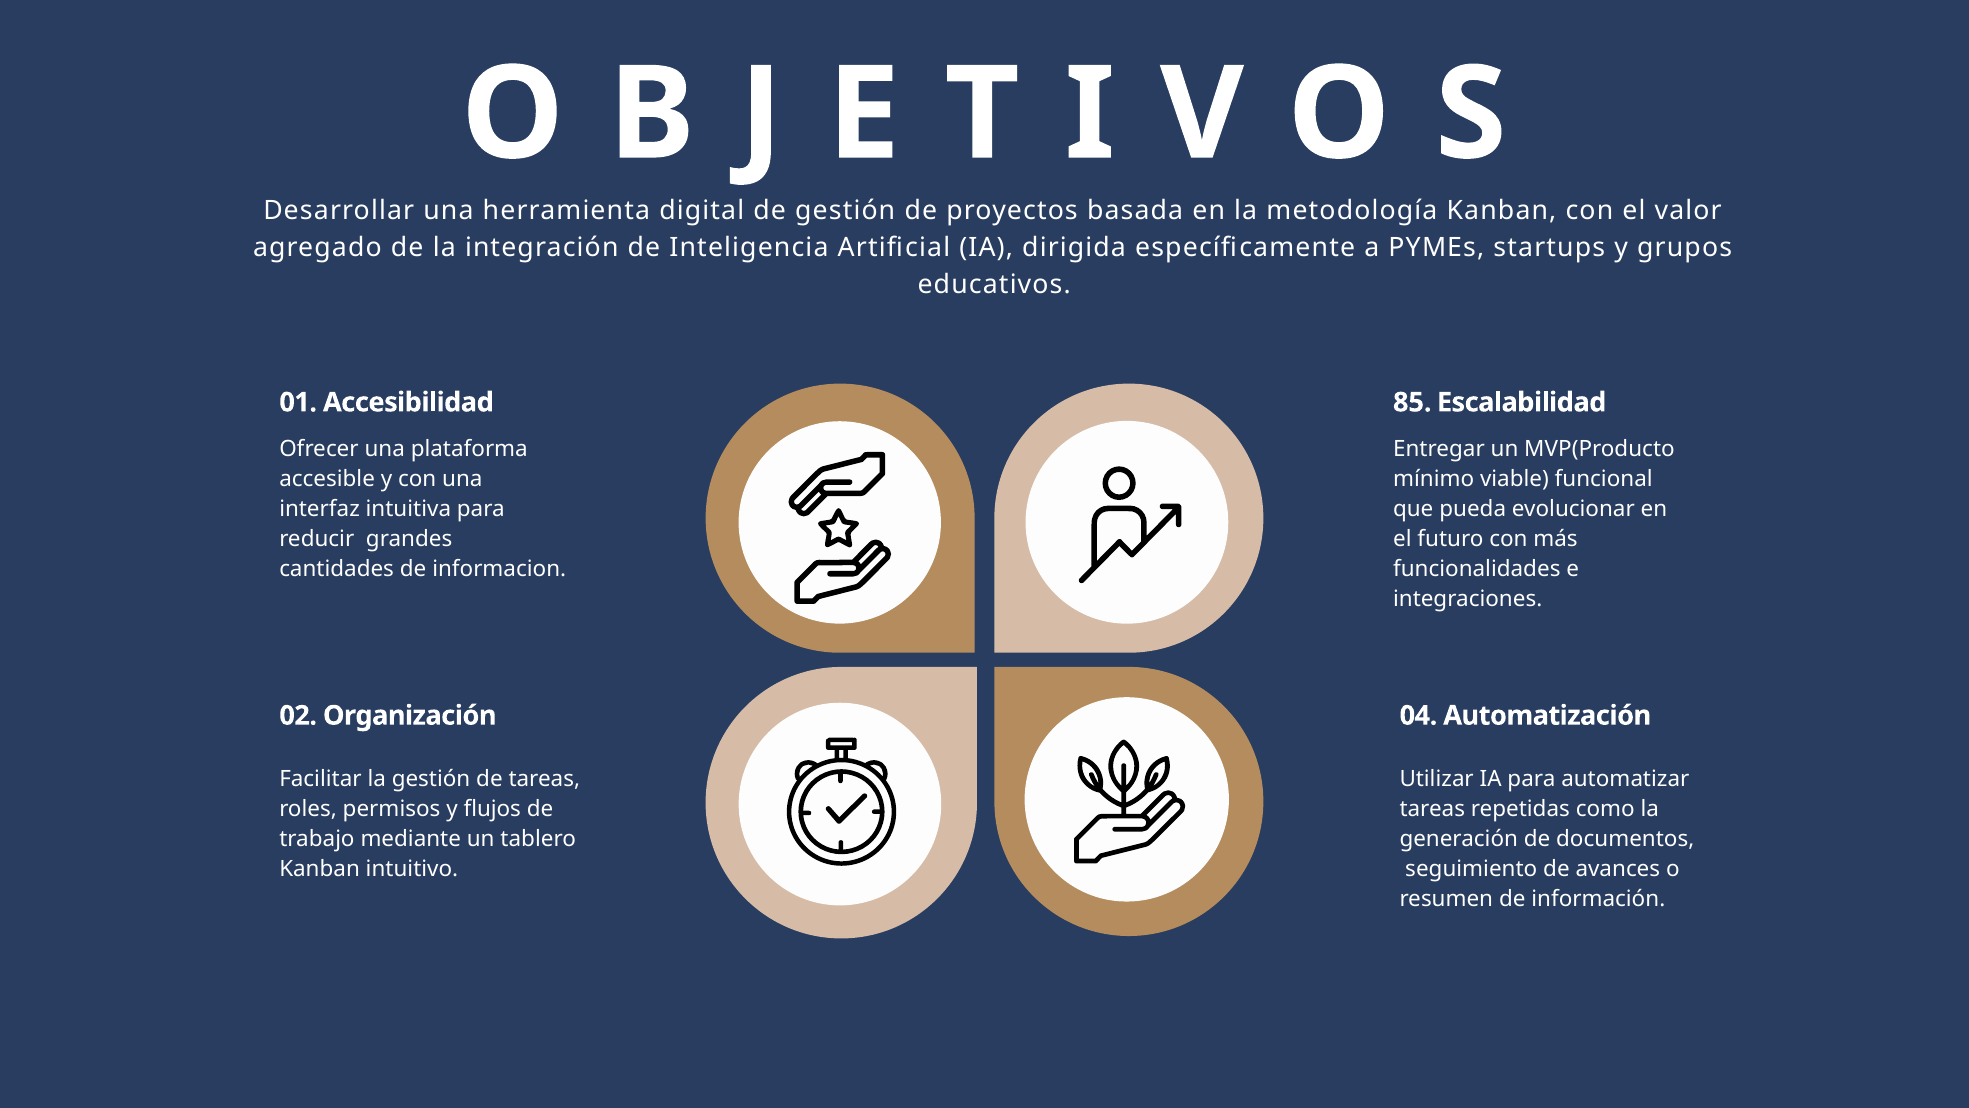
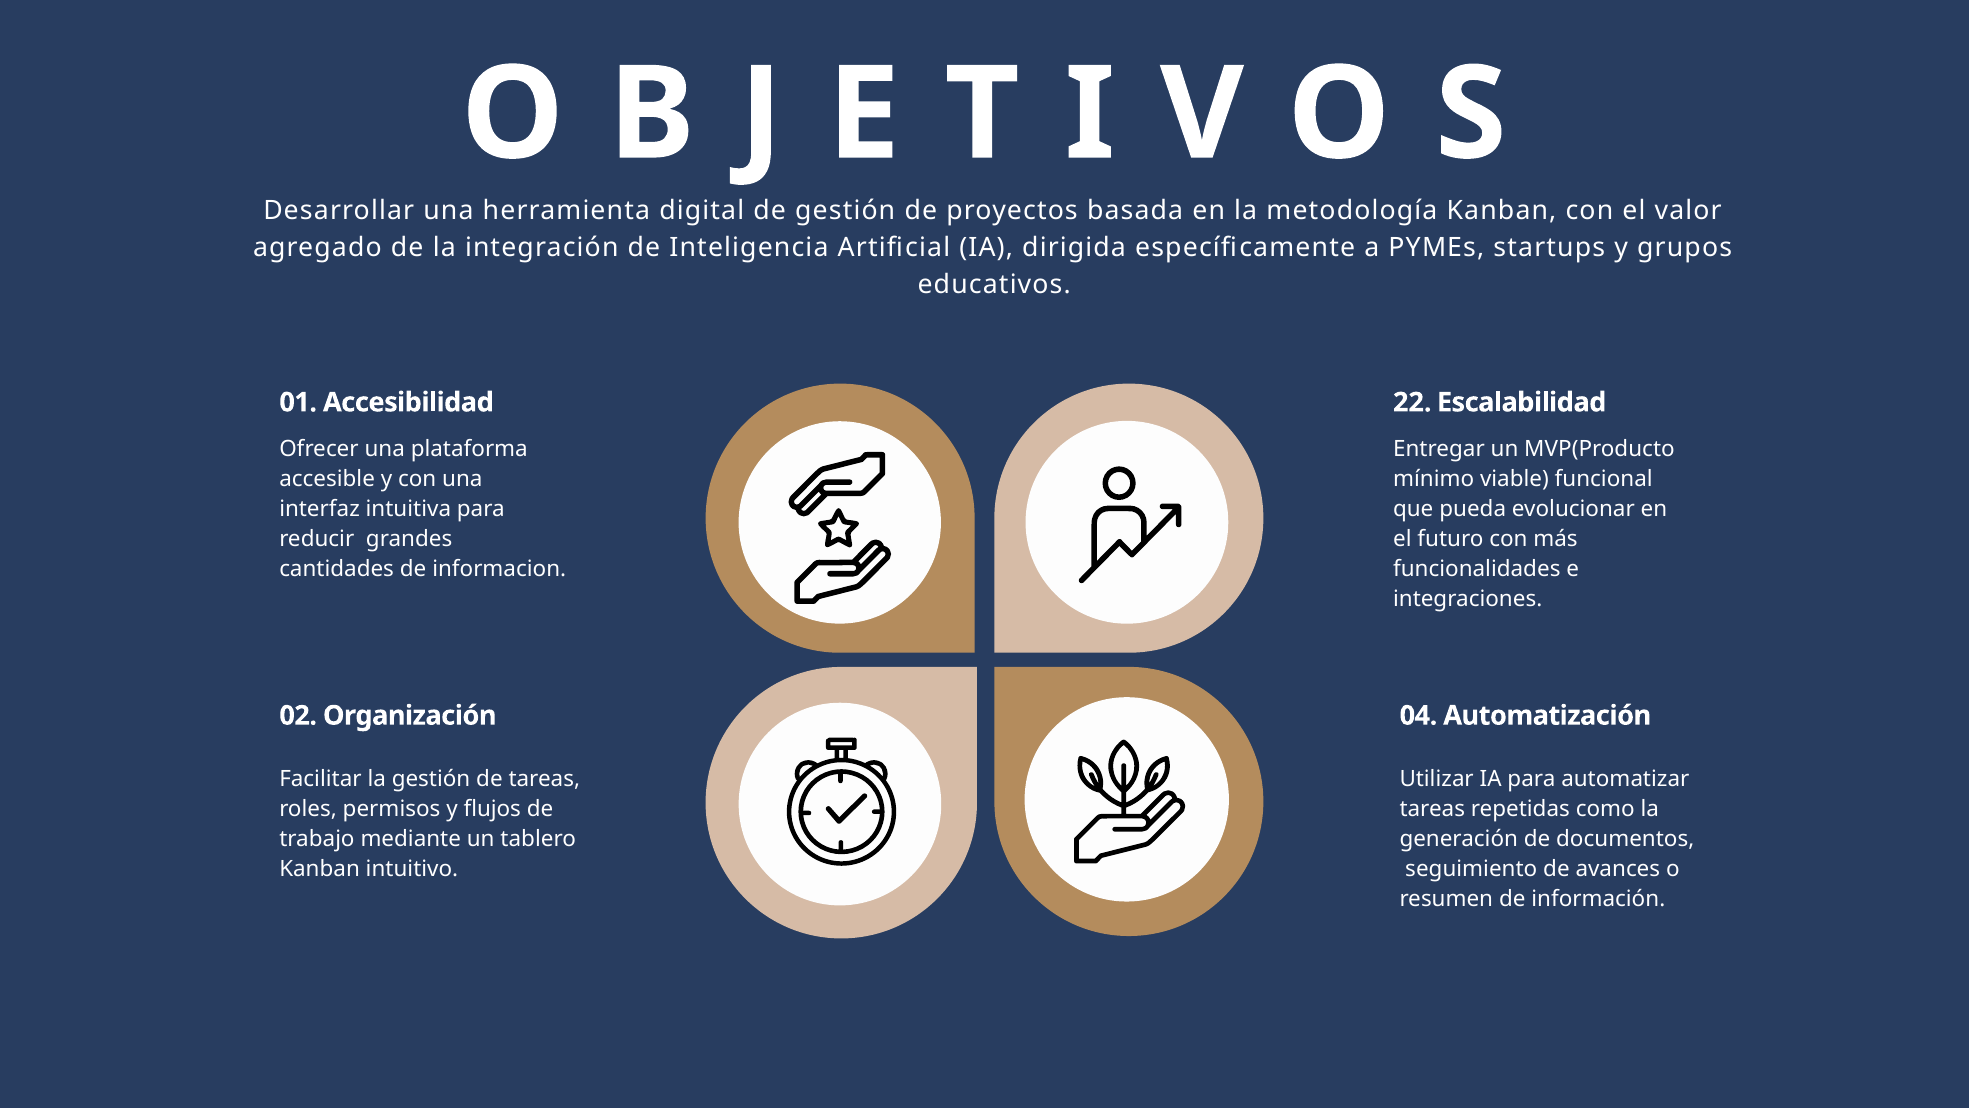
85: 85 -> 22
